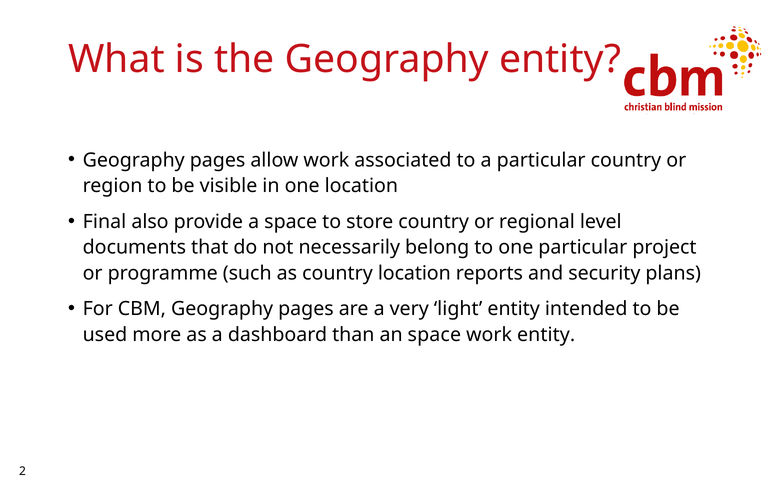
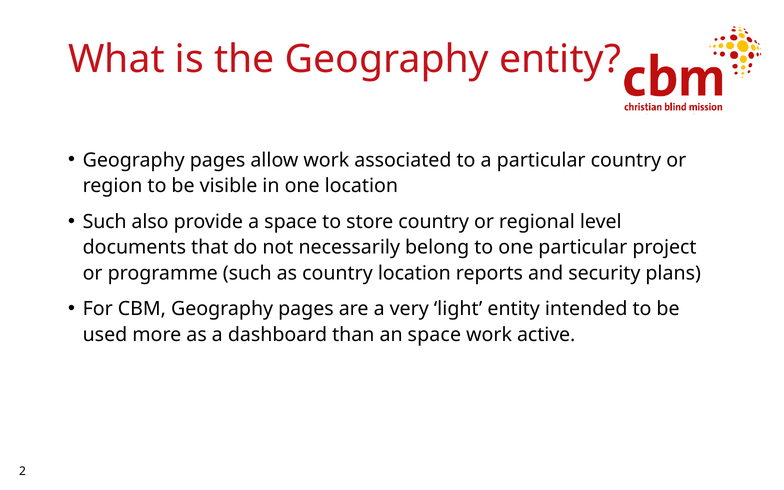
Final at (104, 222): Final -> Such
work entity: entity -> active
